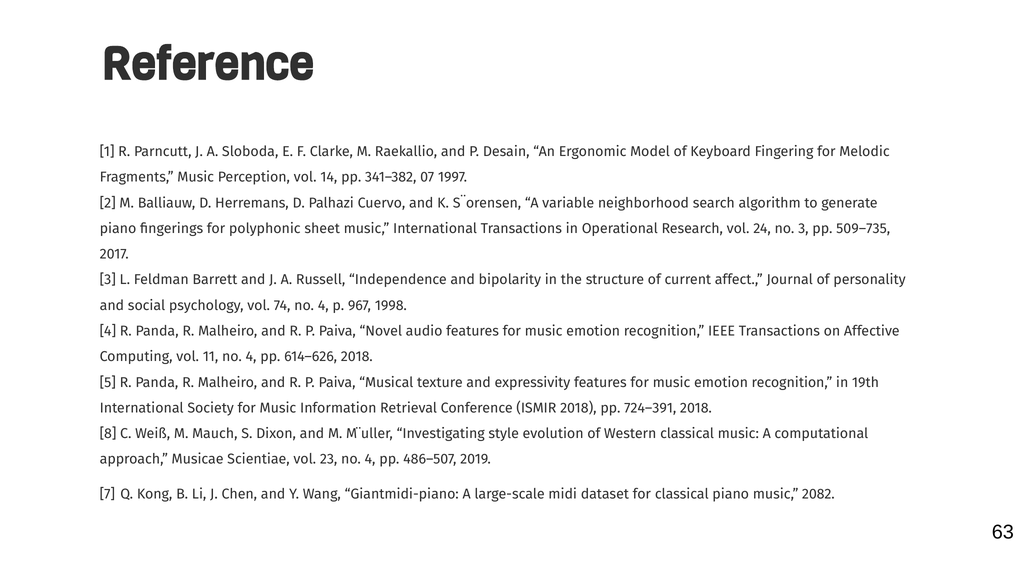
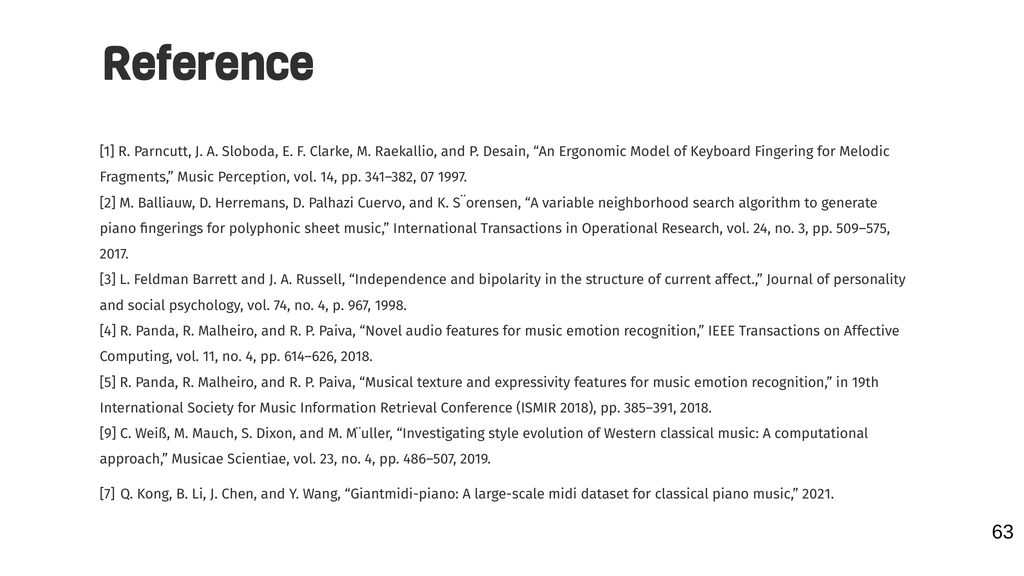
509–735: 509–735 -> 509–575
724–391: 724–391 -> 385–391
8: 8 -> 9
2082: 2082 -> 2021
